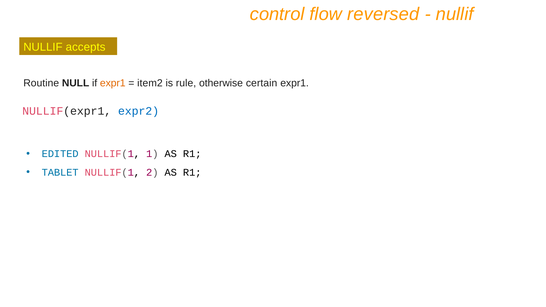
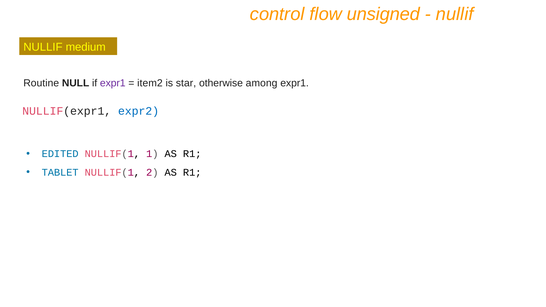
reversed: reversed -> unsigned
accepts: accepts -> medium
expr1 at (113, 83) colour: orange -> purple
rule: rule -> star
certain: certain -> among
